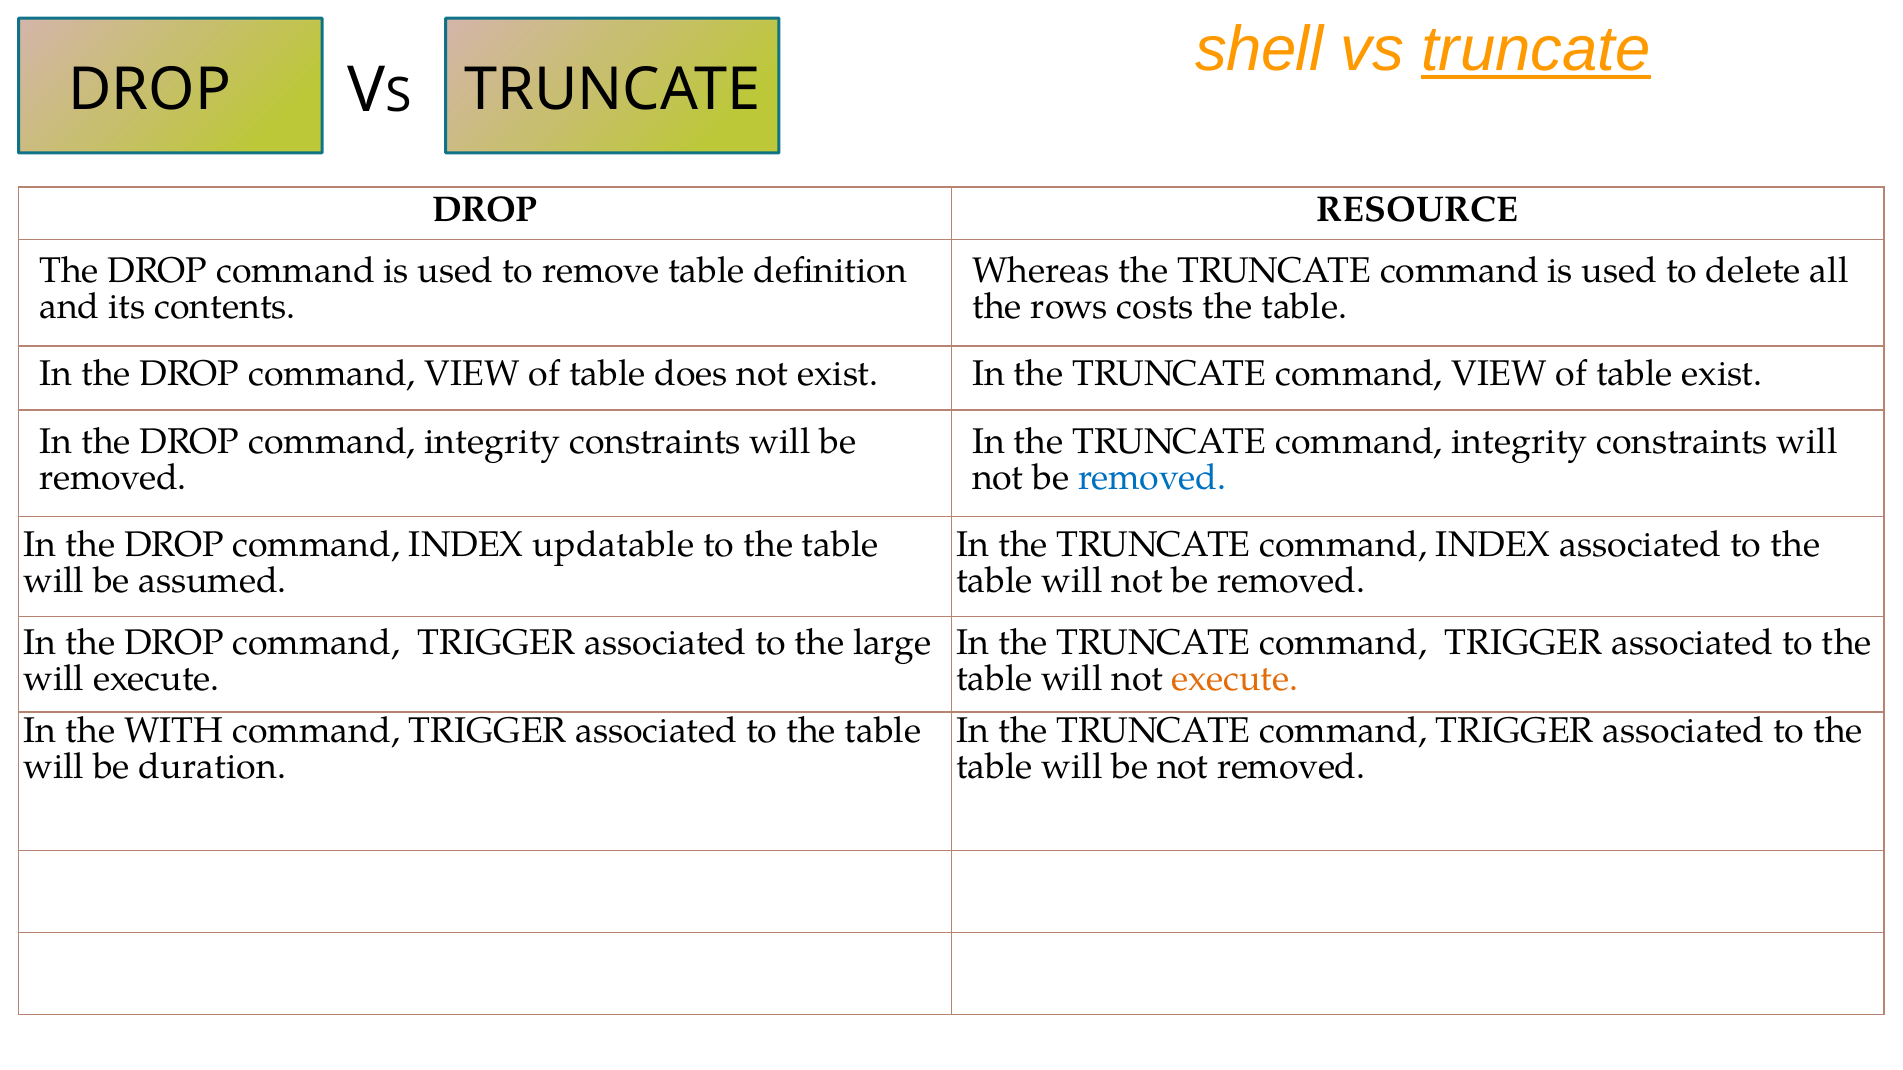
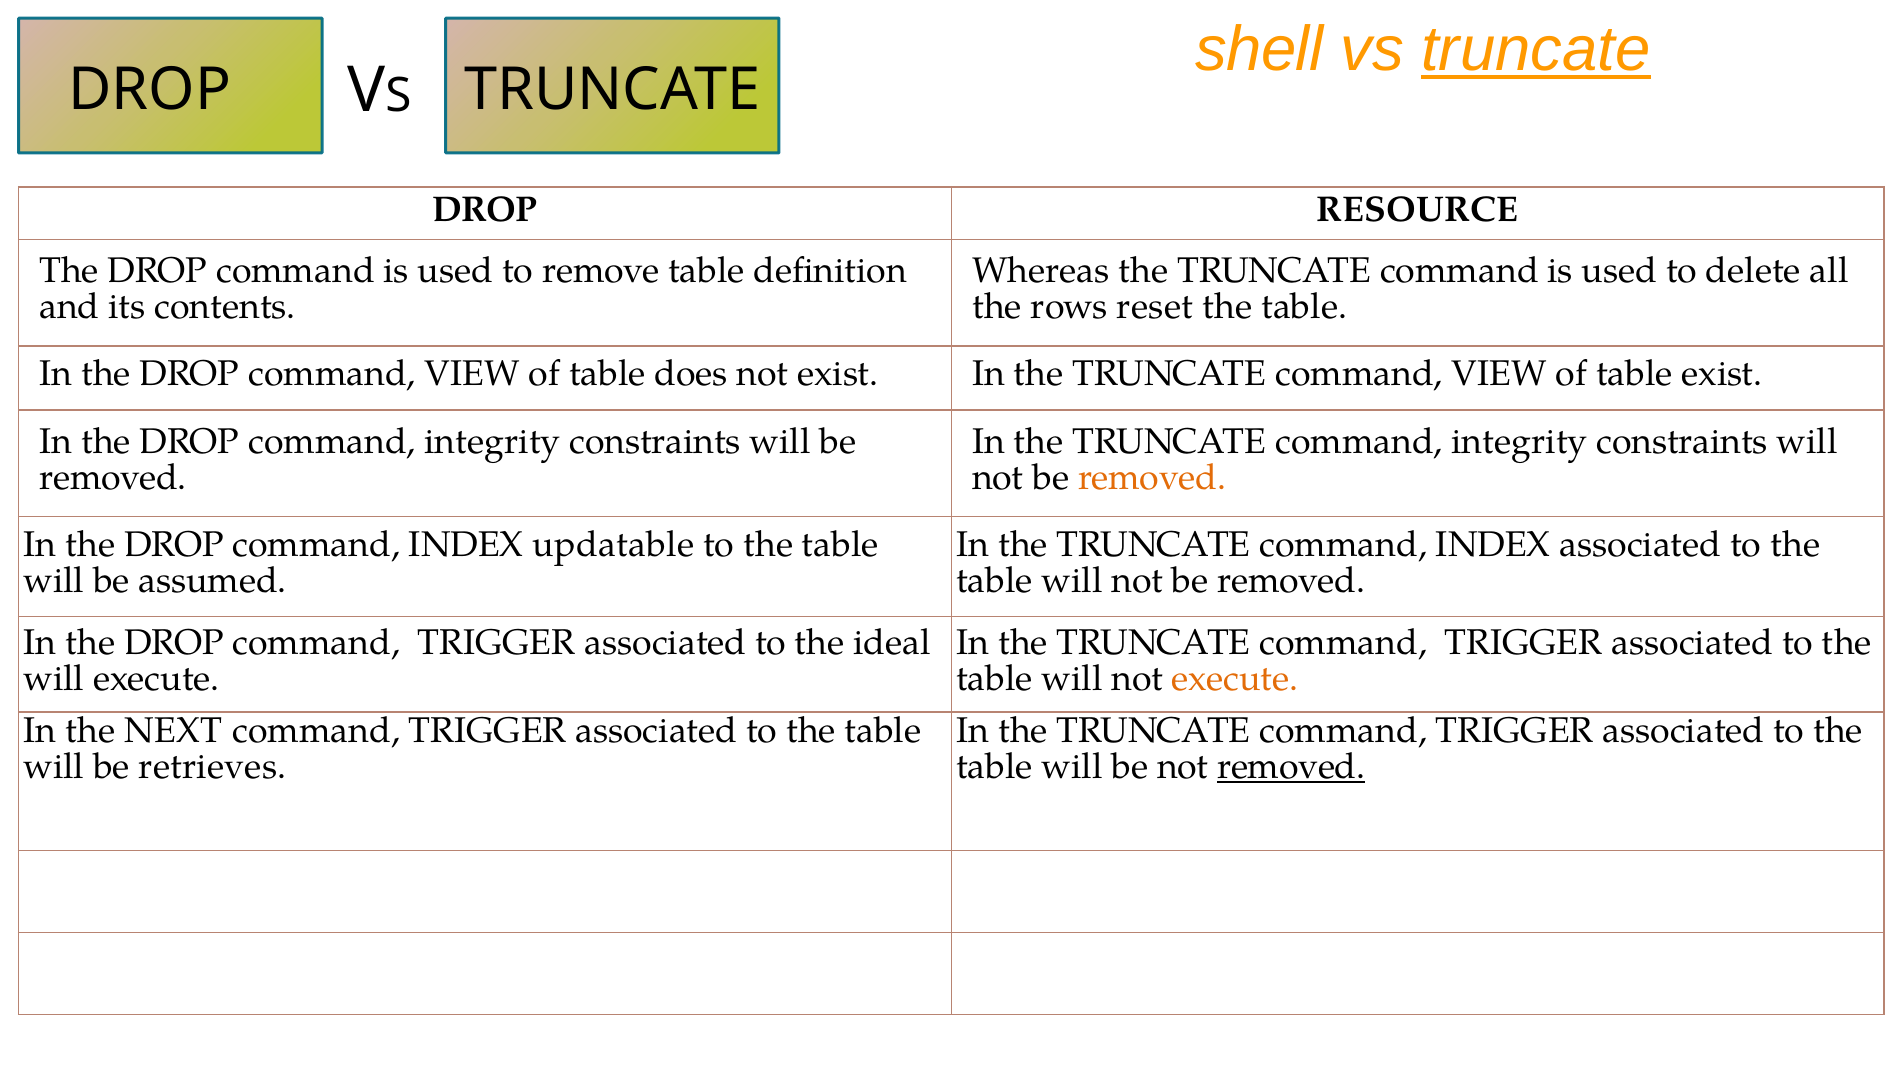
costs: costs -> reset
removed at (1152, 477) colour: blue -> orange
large: large -> ideal
WITH: WITH -> NEXT
duration: duration -> retrieves
removed at (1291, 767) underline: none -> present
